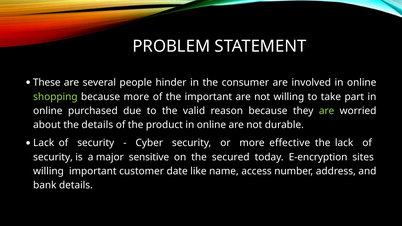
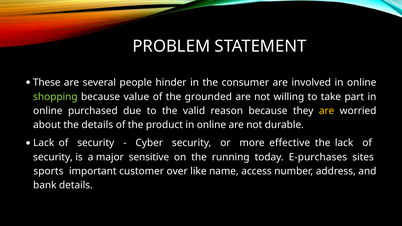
because more: more -> value
the important: important -> grounded
are at (327, 111) colour: light green -> yellow
secured: secured -> running
E-encryption: E-encryption -> E-purchases
willing at (49, 171): willing -> sports
date: date -> over
